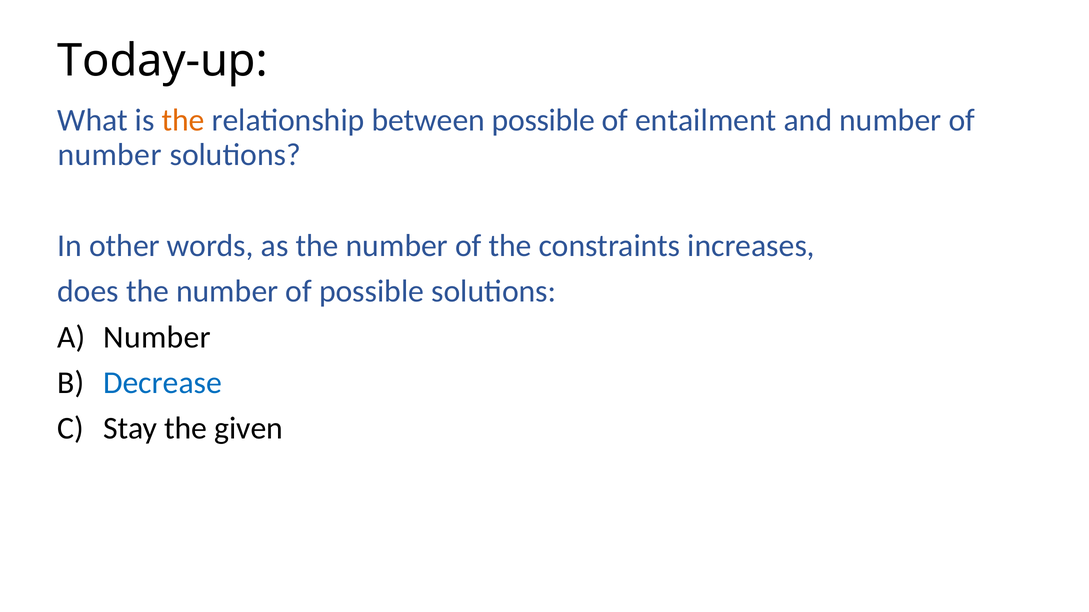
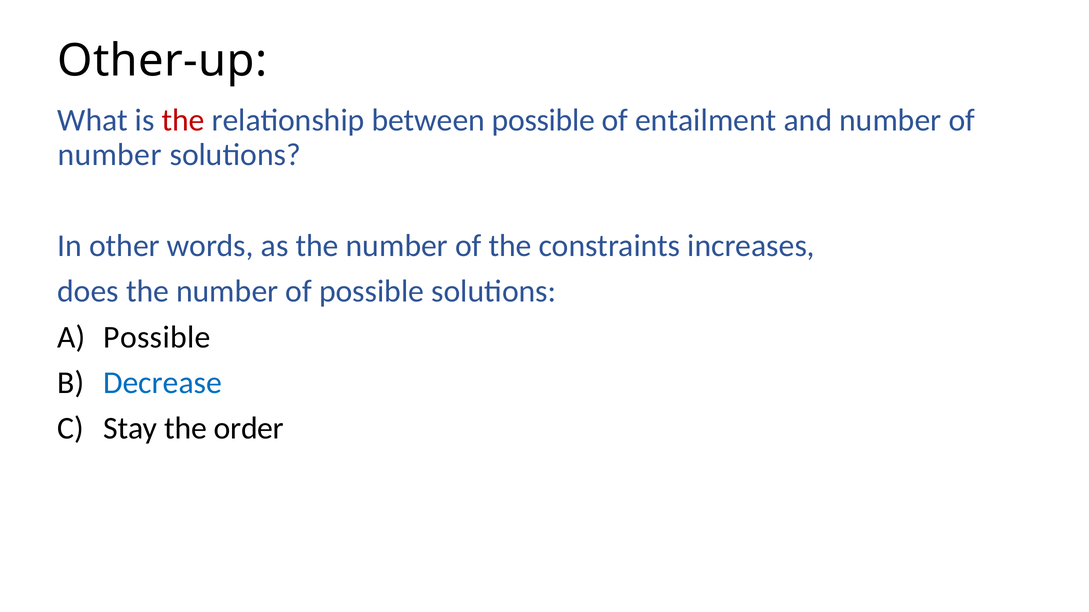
Today-up: Today-up -> Other-up
the at (183, 120) colour: orange -> red
Number at (157, 337): Number -> Possible
given: given -> order
